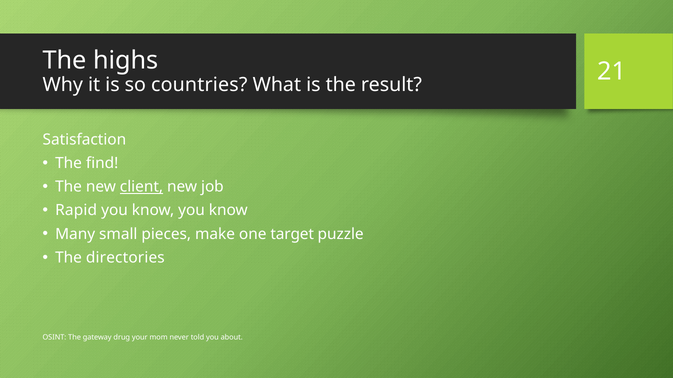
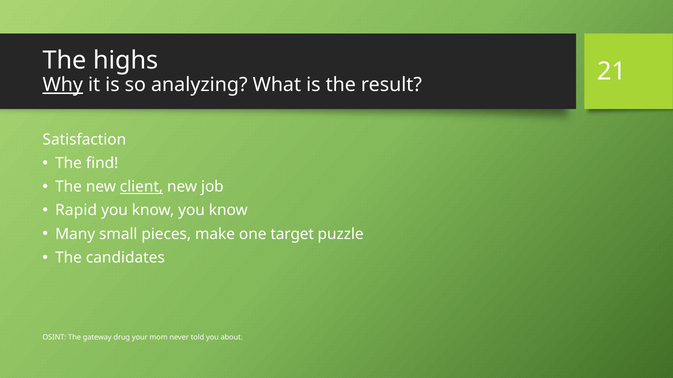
Why underline: none -> present
countries: countries -> analyzing
directories: directories -> candidates
